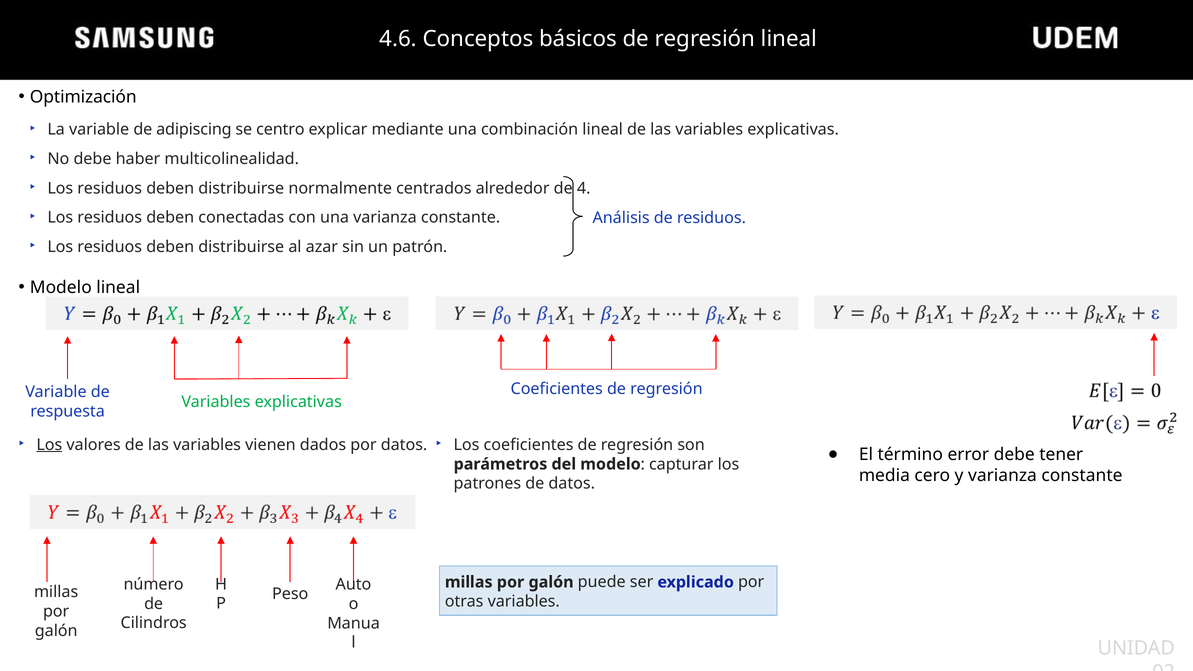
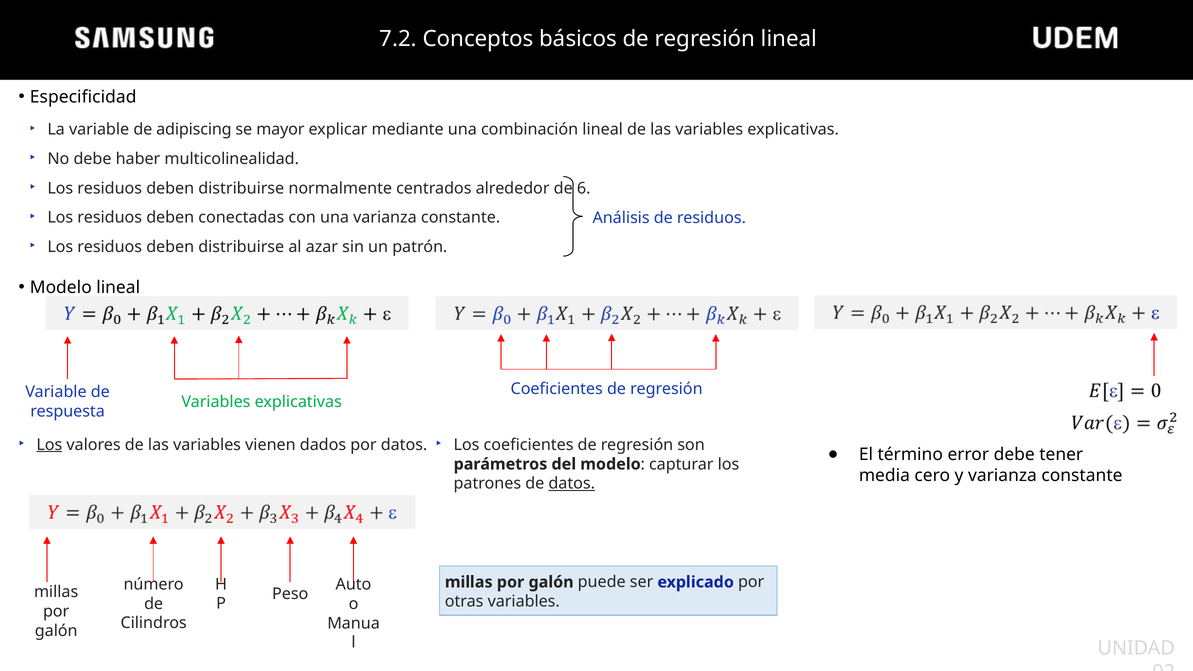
4.6: 4.6 -> 7.2
Optimización: Optimización -> Especificidad
centro: centro -> mayor
4: 4 -> 6
datos at (572, 484) underline: none -> present
